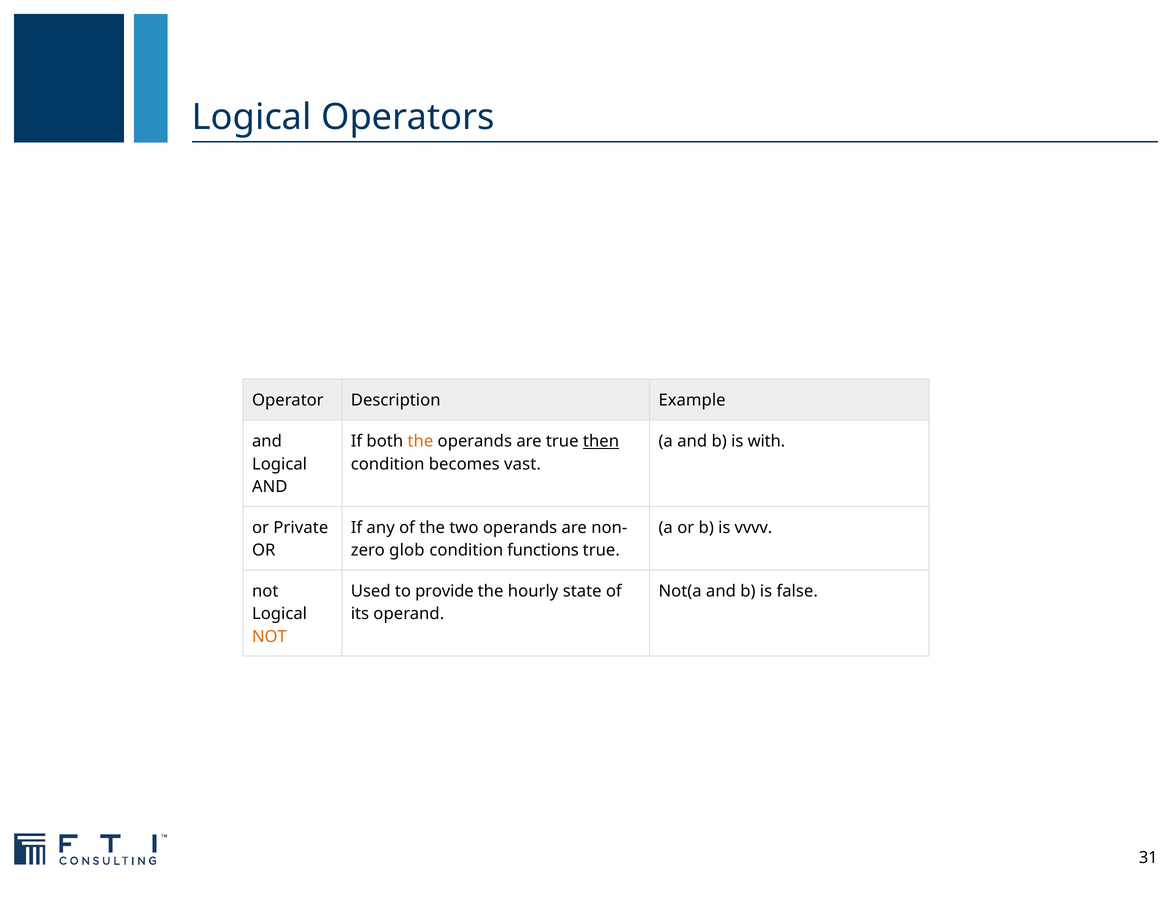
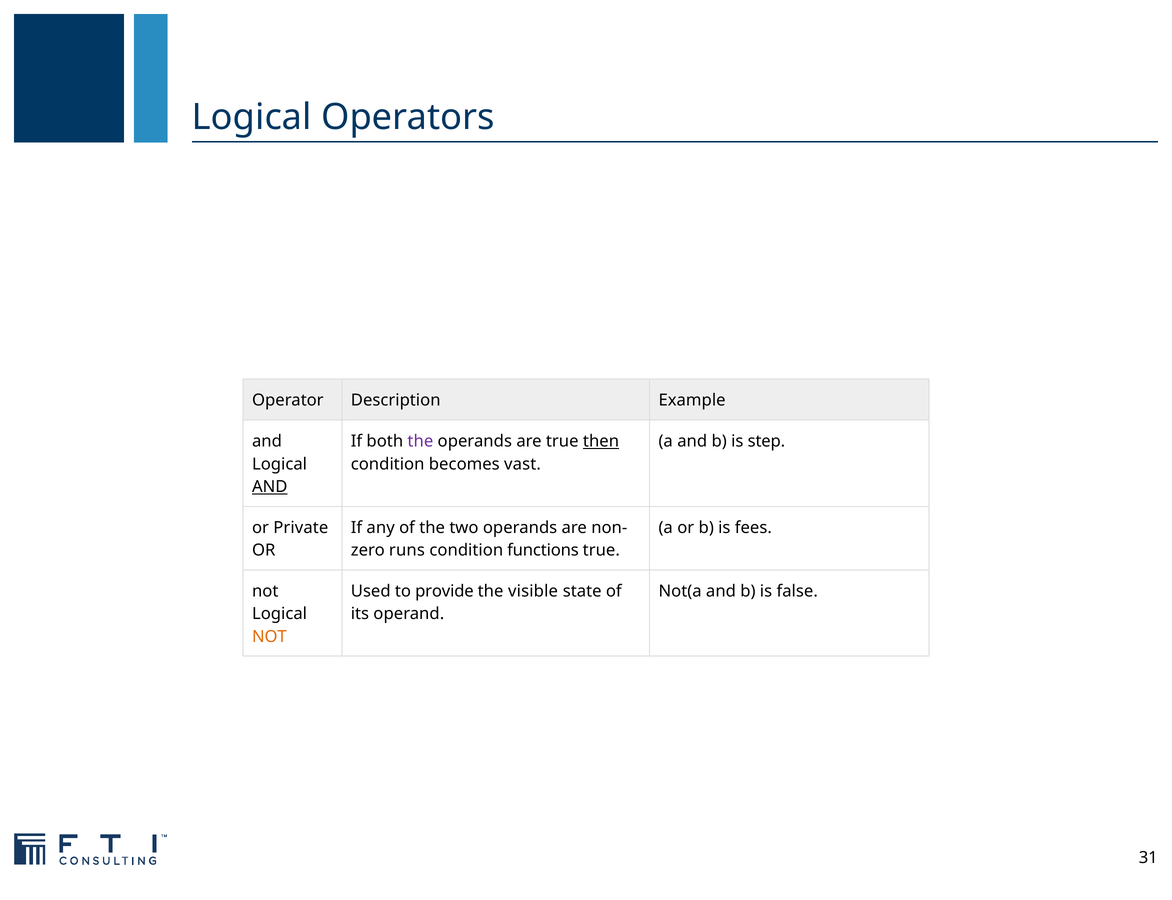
the at (420, 441) colour: orange -> purple
with: with -> step
AND at (270, 486) underline: none -> present
vvvv: vvvv -> fees
glob: glob -> runs
hourly: hourly -> visible
